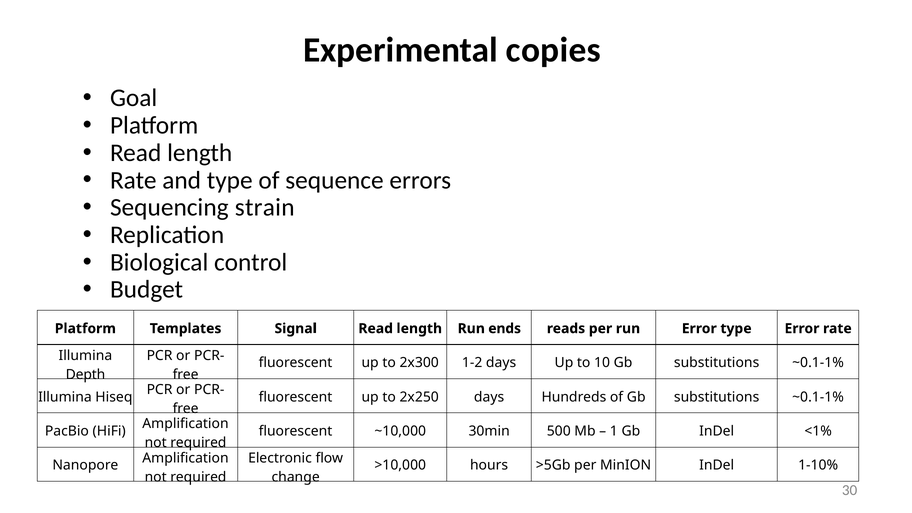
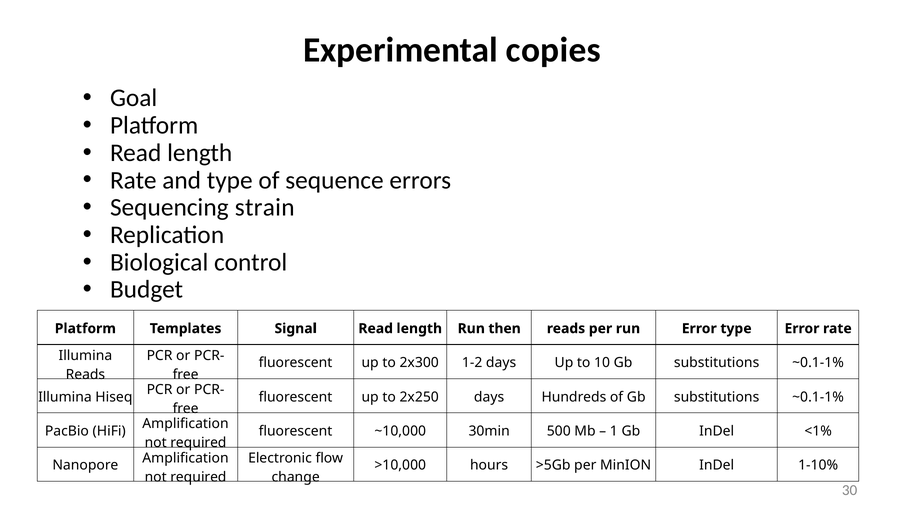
ends: ends -> then
Depth at (86, 374): Depth -> Reads
